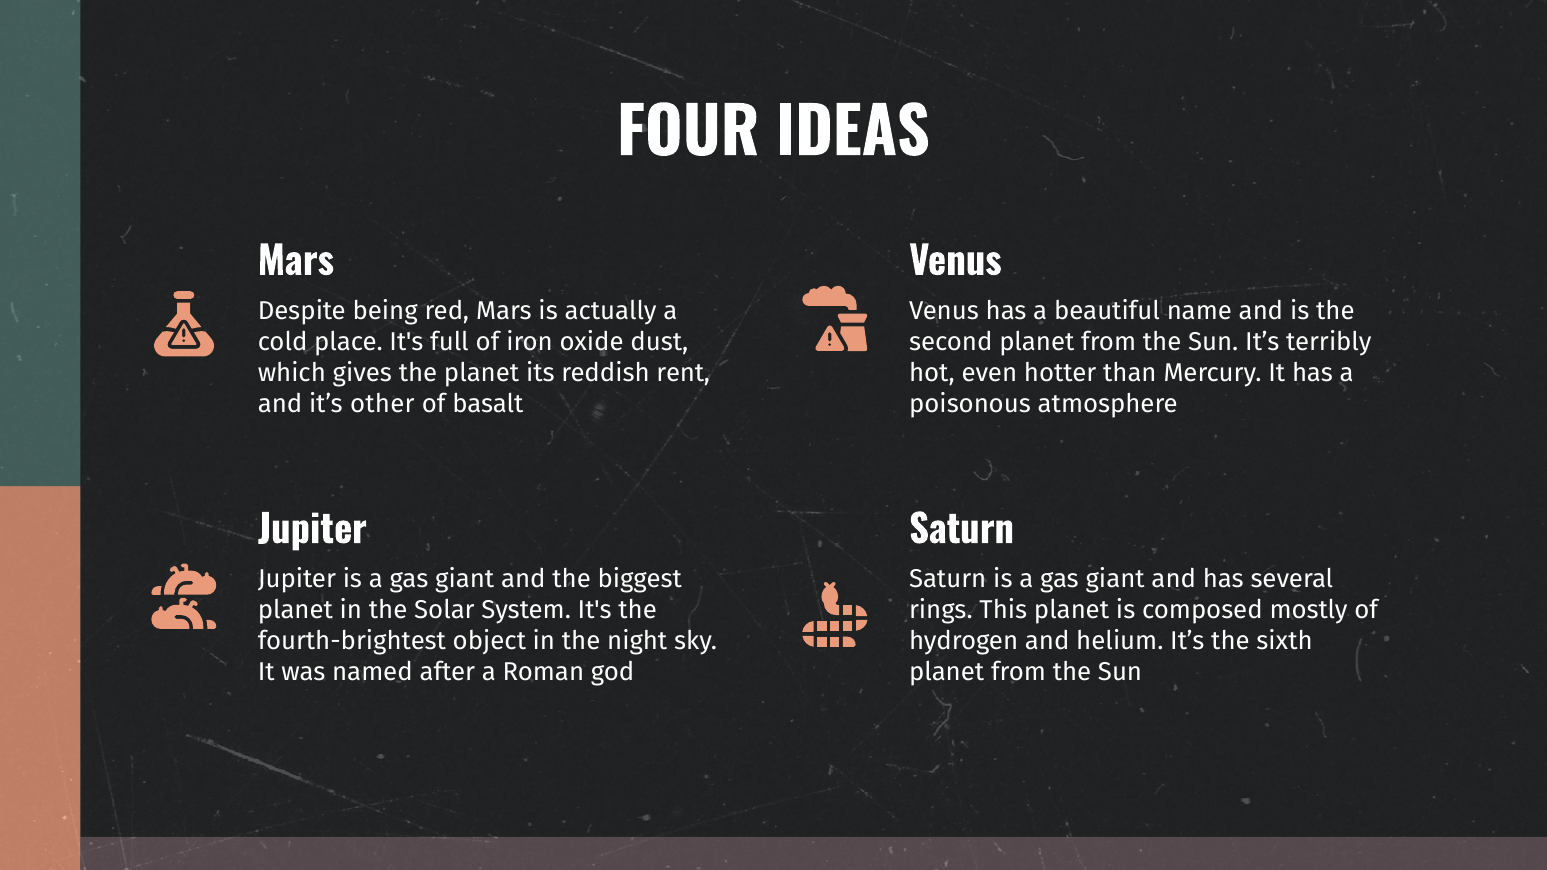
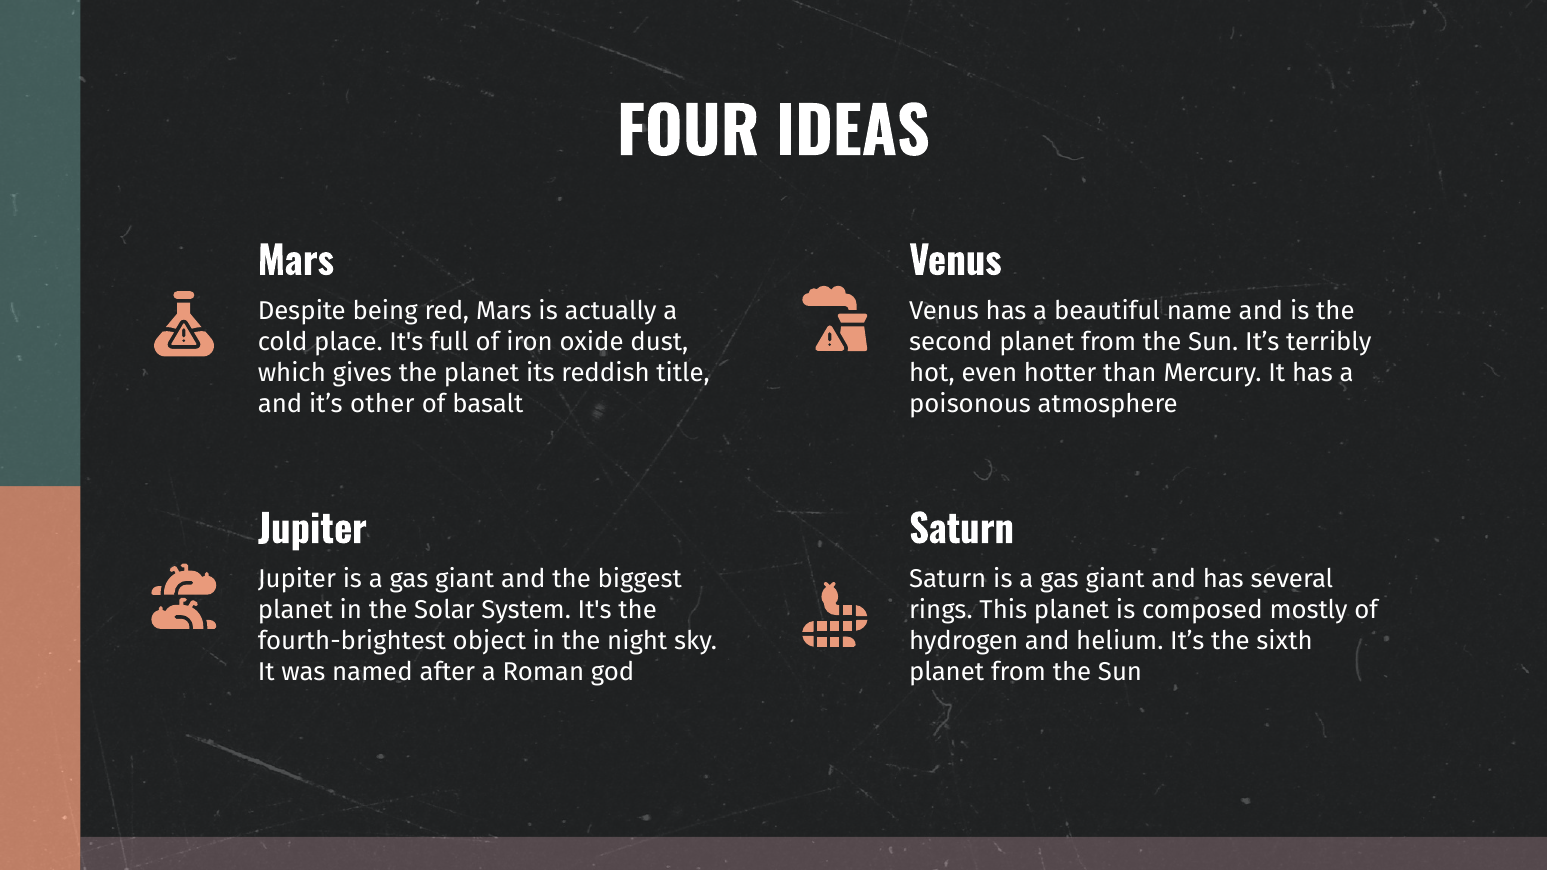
rent: rent -> title
